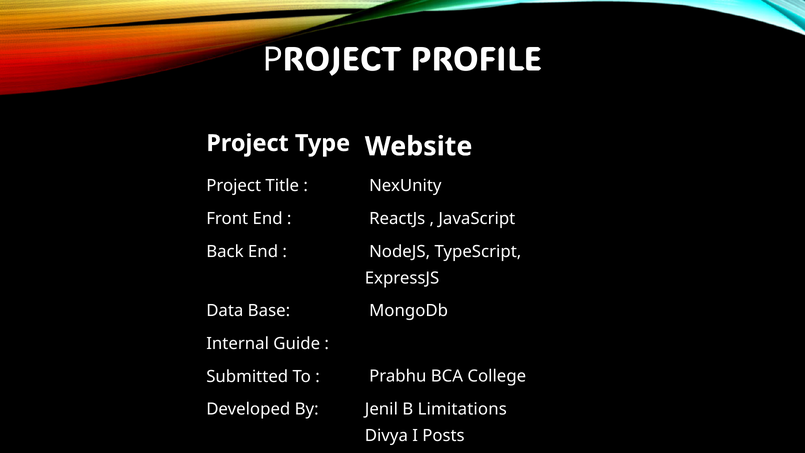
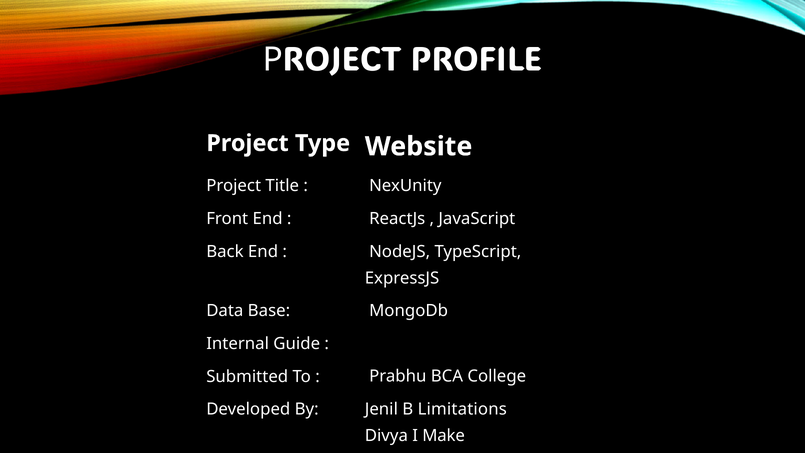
Posts: Posts -> Make
